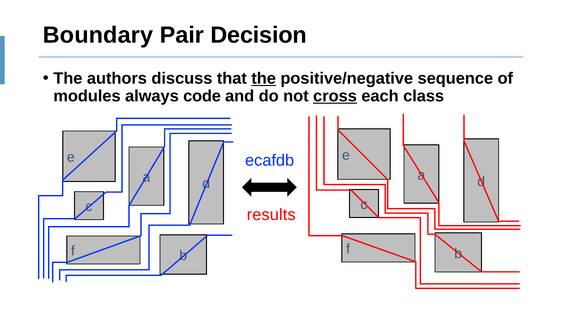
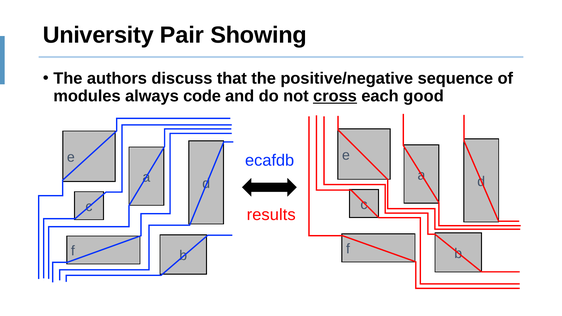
Boundary: Boundary -> University
Decision: Decision -> Showing
the at (264, 78) underline: present -> none
class: class -> good
